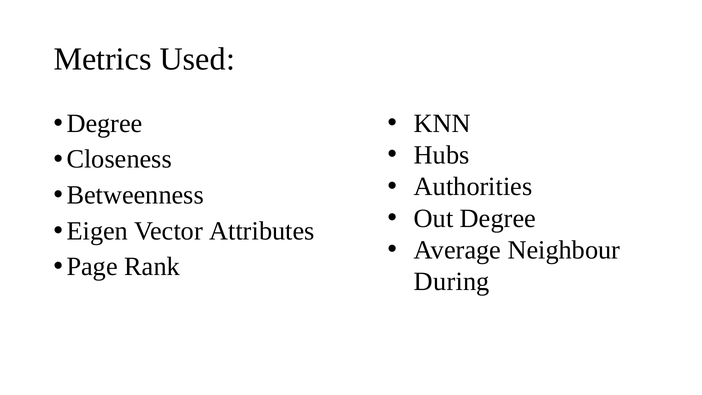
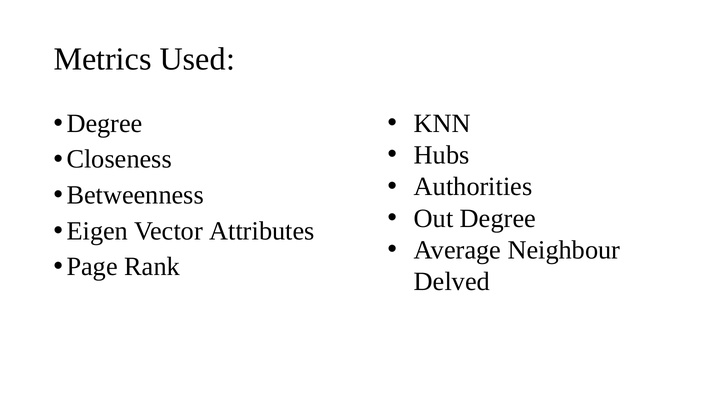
During: During -> Delved
